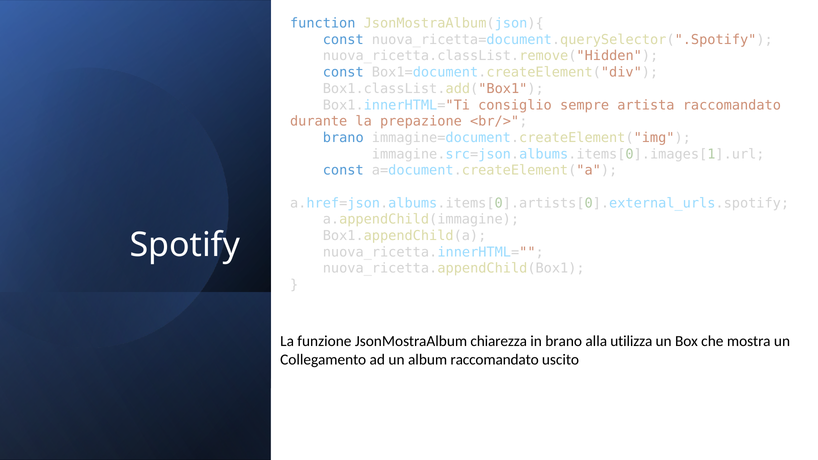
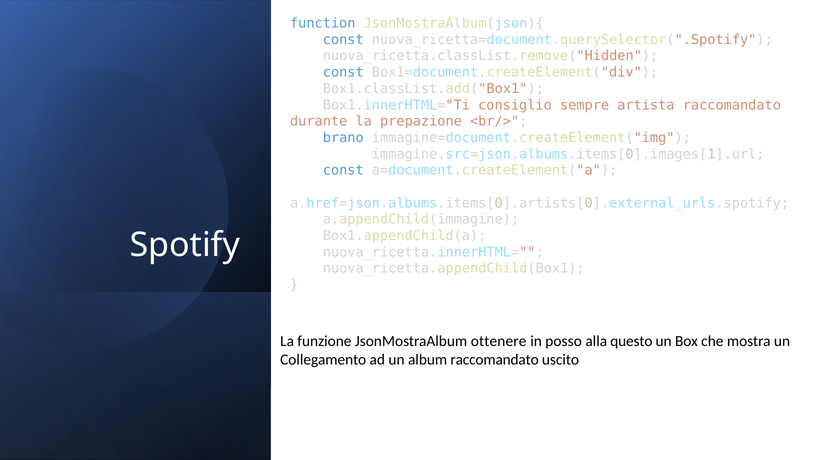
chiarezza: chiarezza -> ottenere
in brano: brano -> posso
utilizza: utilizza -> questo
